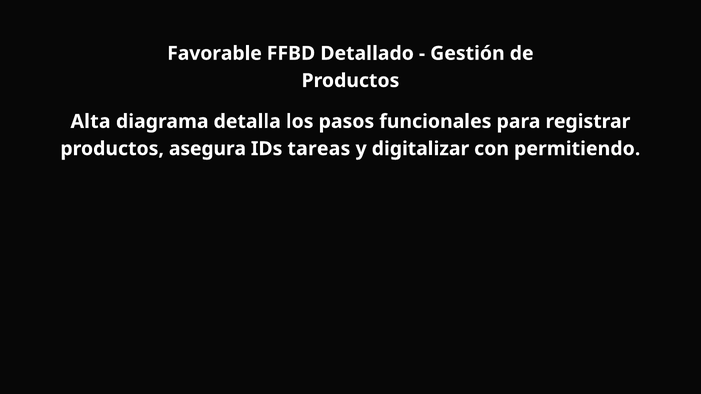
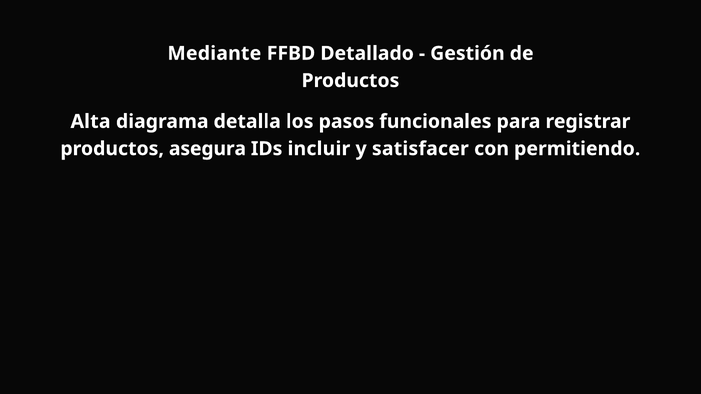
Favorable: Favorable -> Mediante
tareas: tareas -> incluir
digitalizar: digitalizar -> satisfacer
